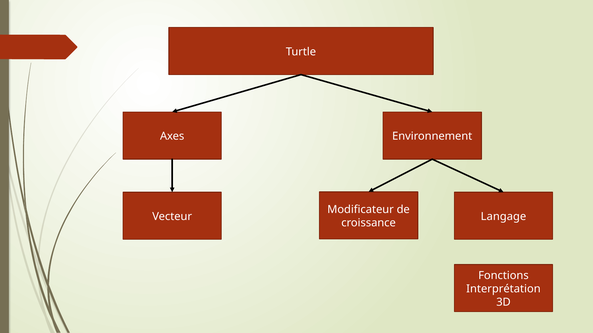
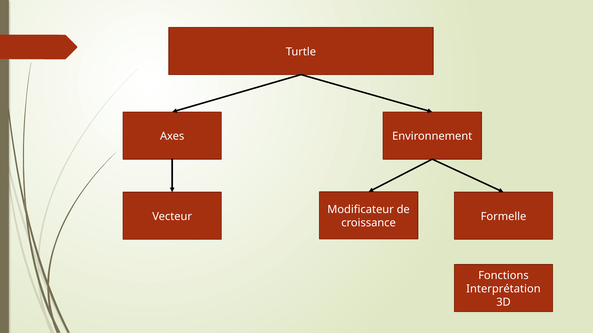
Langage: Langage -> Formelle
